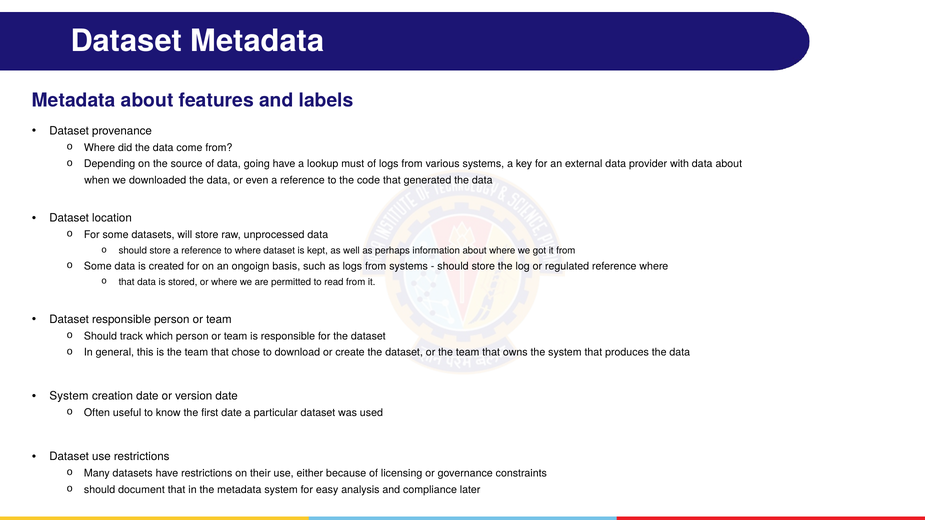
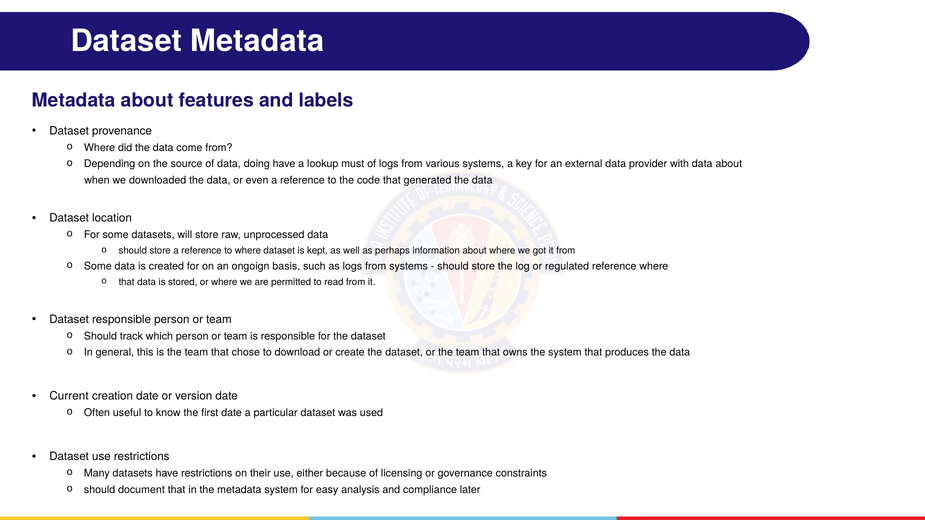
going: going -> doing
System at (69, 396): System -> Current
